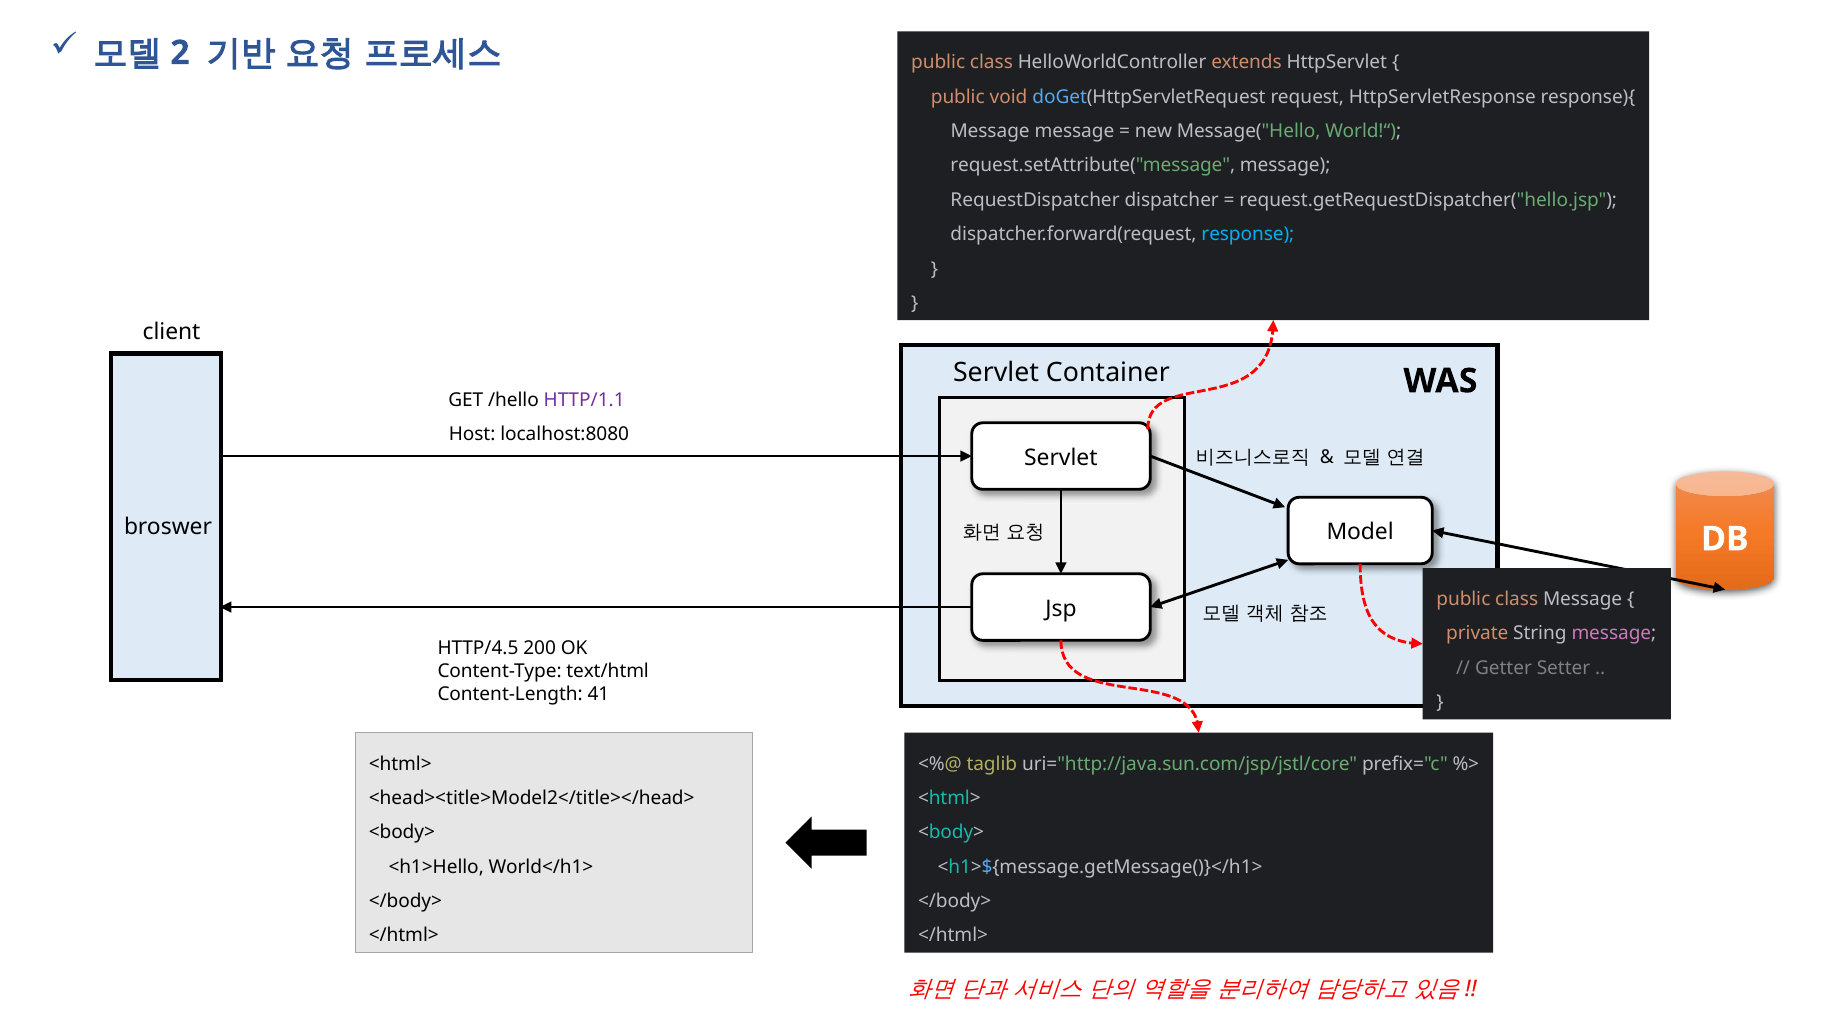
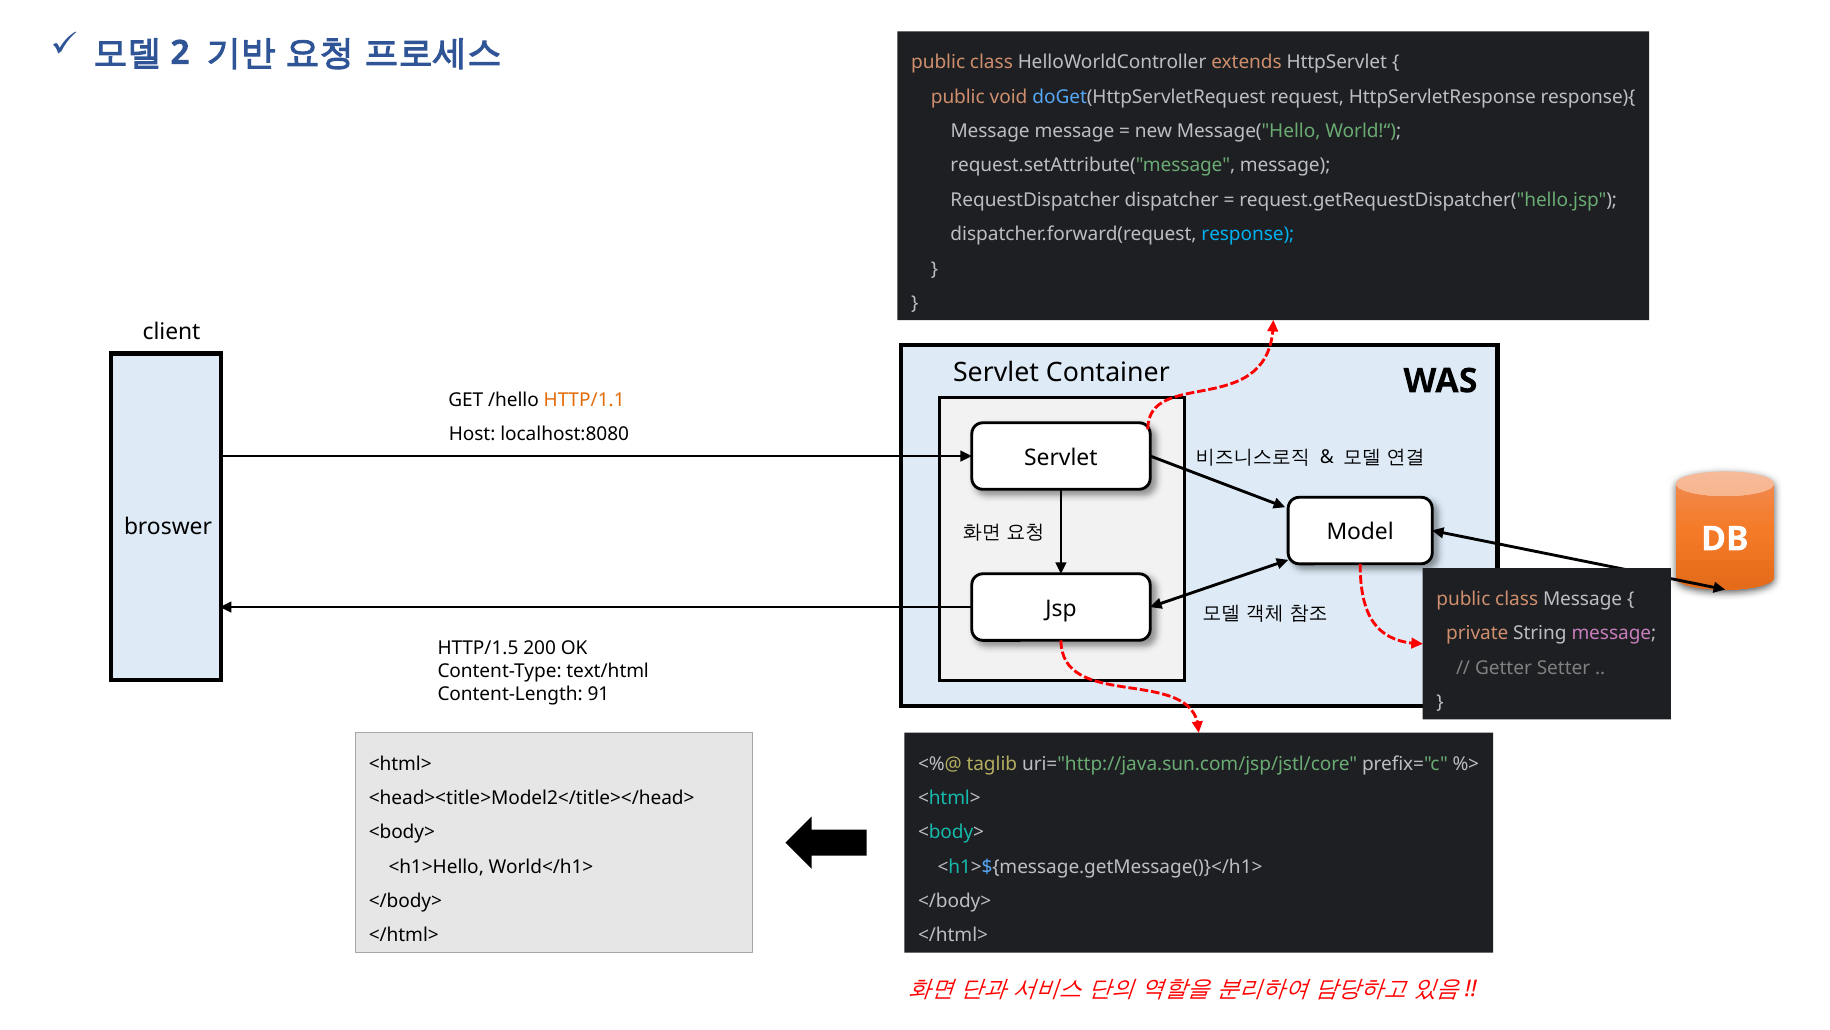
HTTP/1.1 colour: purple -> orange
HTTP/4.5: HTTP/4.5 -> HTTP/1.5
41: 41 -> 91
